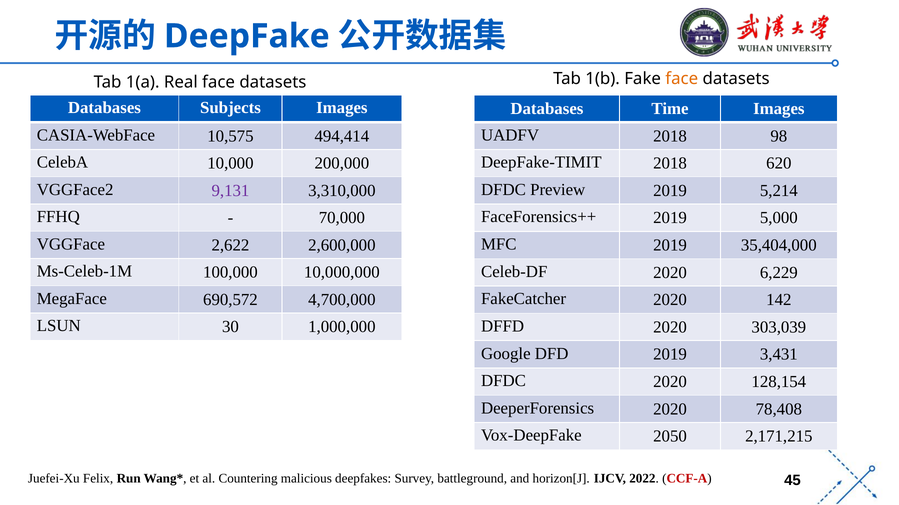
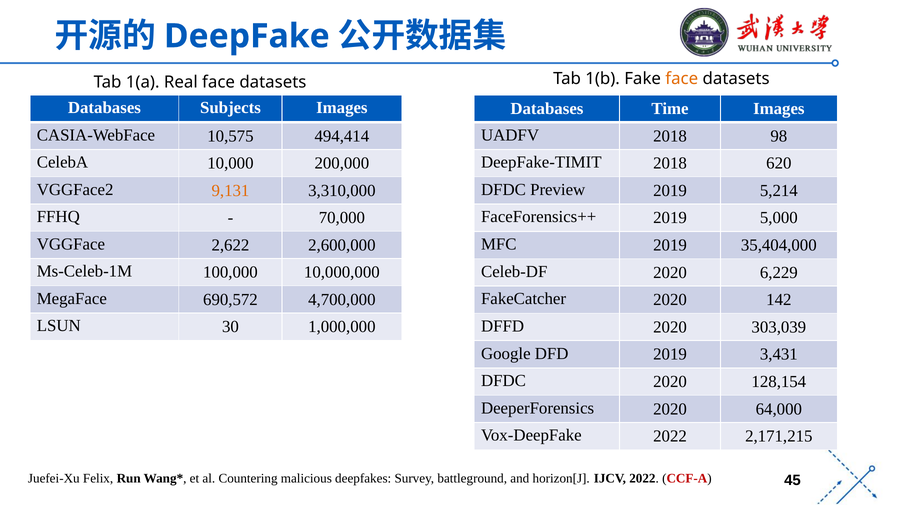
9,131 colour: purple -> orange
78,408: 78,408 -> 64,000
Vox-DeepFake 2050: 2050 -> 2022
